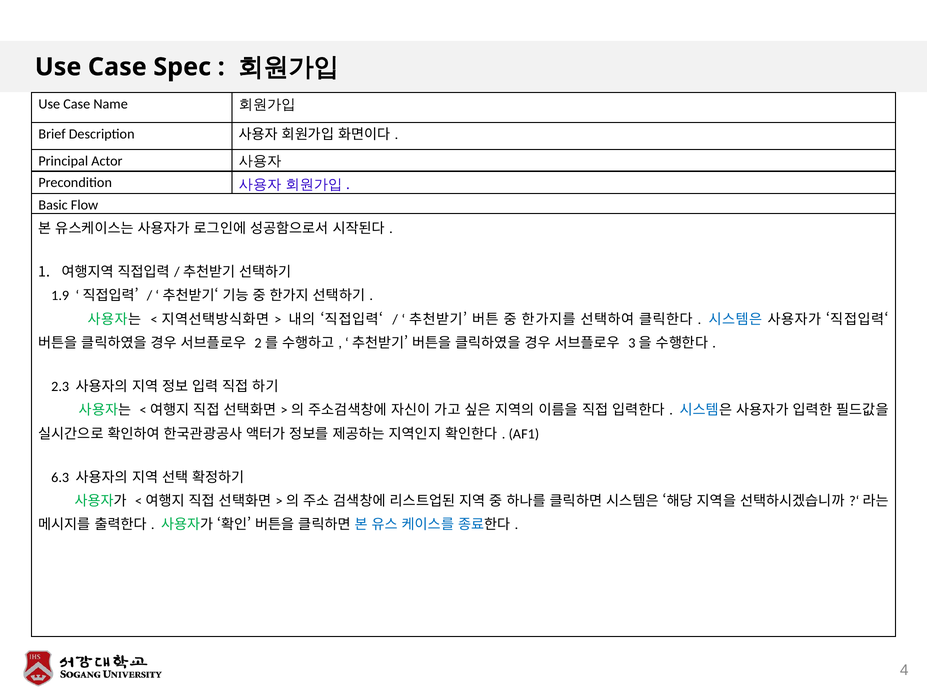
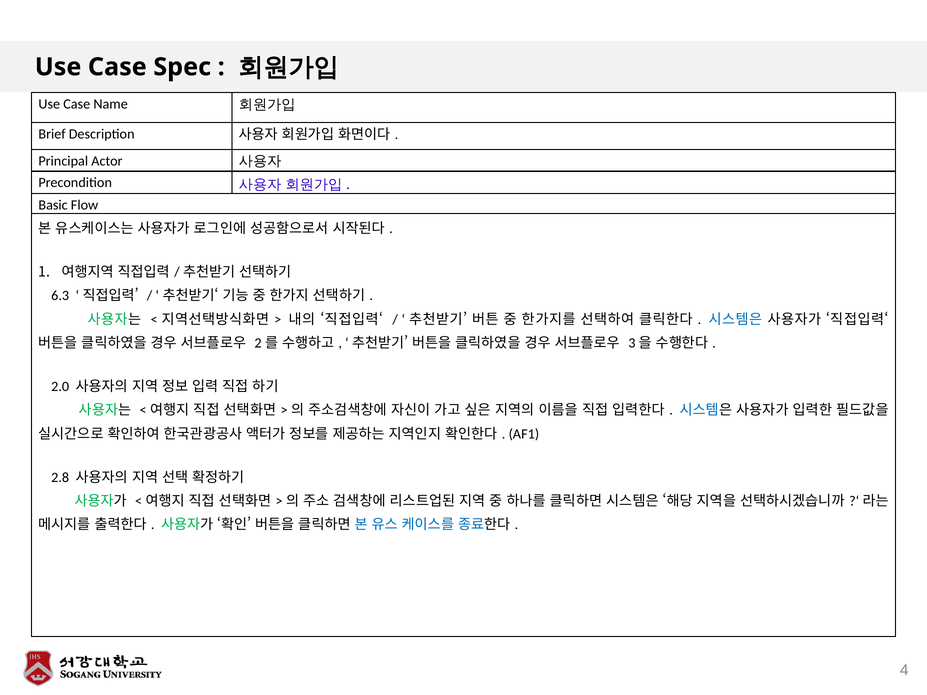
1.9: 1.9 -> 6.3
2.3: 2.3 -> 2.0
6.3: 6.3 -> 2.8
